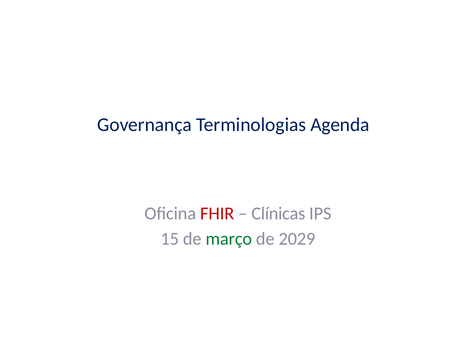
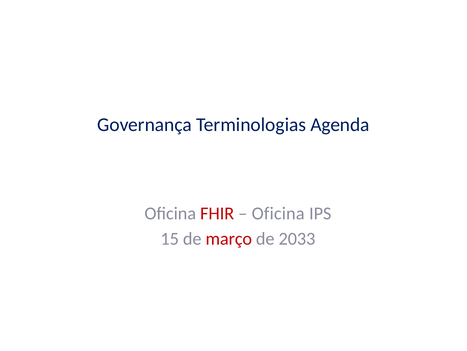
Clínicas at (278, 213): Clínicas -> Oficina
março colour: green -> red
2029: 2029 -> 2033
